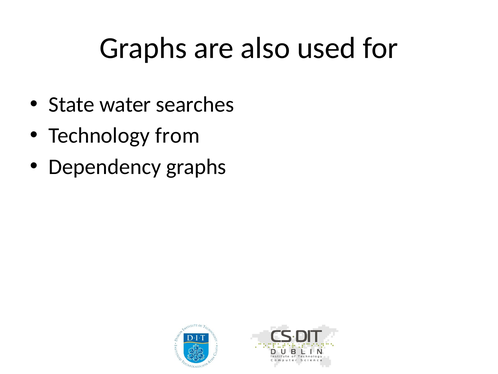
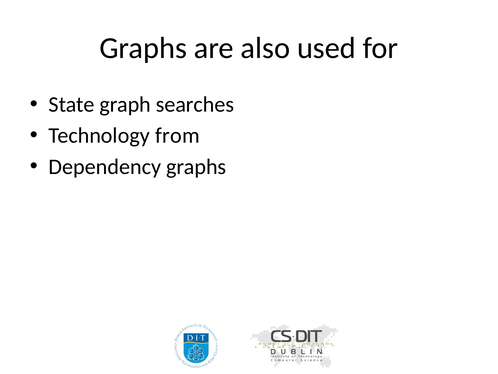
water: water -> graph
